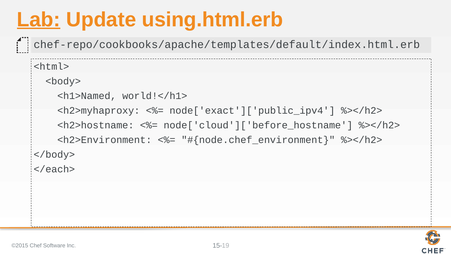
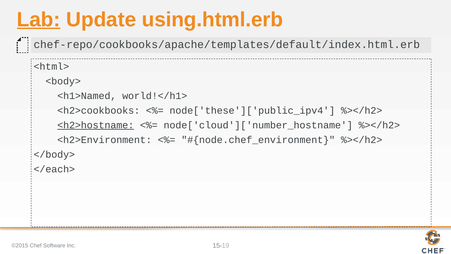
<h2>myhaproxy: <h2>myhaproxy -> <h2>cookbooks
node['exact']['public_ipv4: node['exact']['public_ipv4 -> node['these']['public_ipv4
<h2>hostname underline: none -> present
node['cloud']['before_hostname: node['cloud']['before_hostname -> node['cloud']['number_hostname
